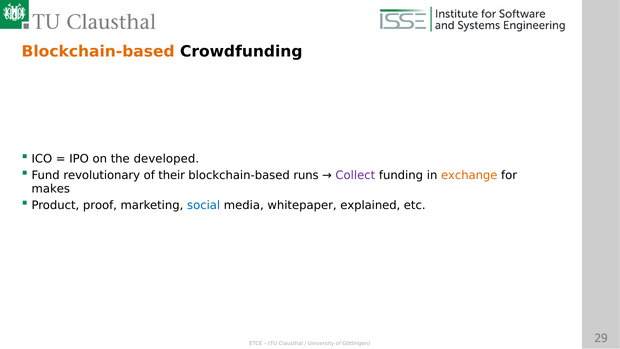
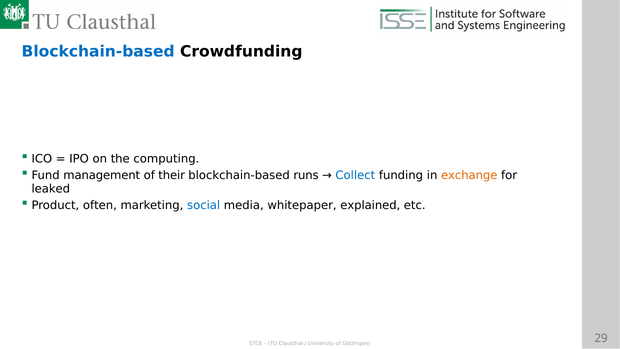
Blockchain-based at (98, 52) colour: orange -> blue
developed: developed -> computing
revolutionary: revolutionary -> management
Collect colour: purple -> blue
makes: makes -> leaked
proof: proof -> often
